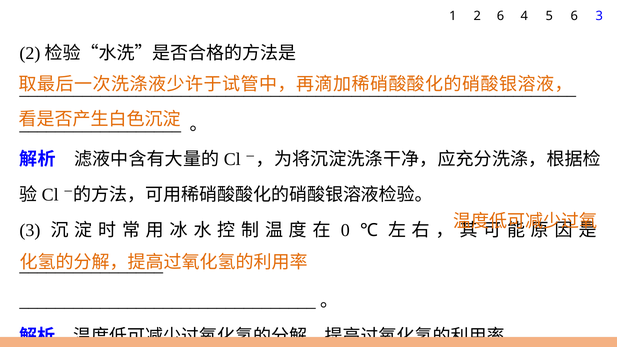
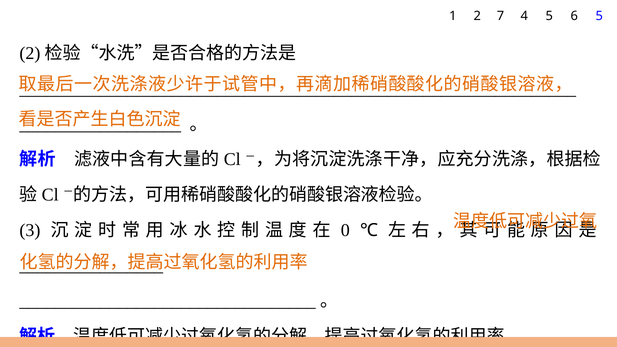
2 6: 6 -> 7
6 3: 3 -> 5
